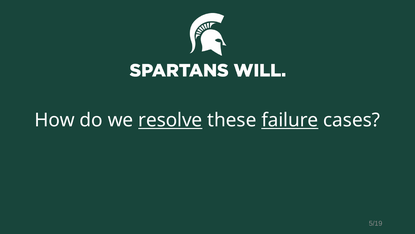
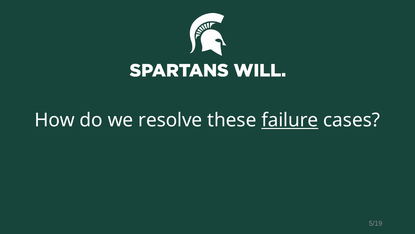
resolve underline: present -> none
